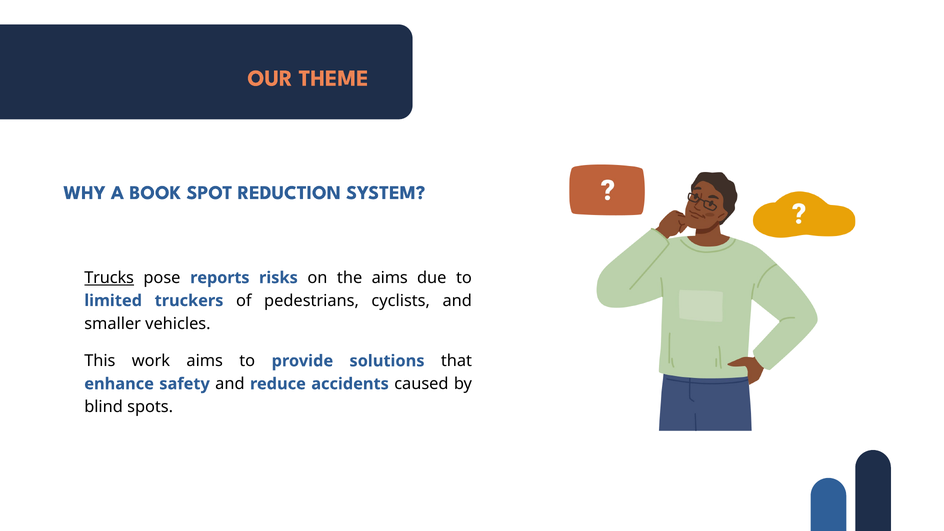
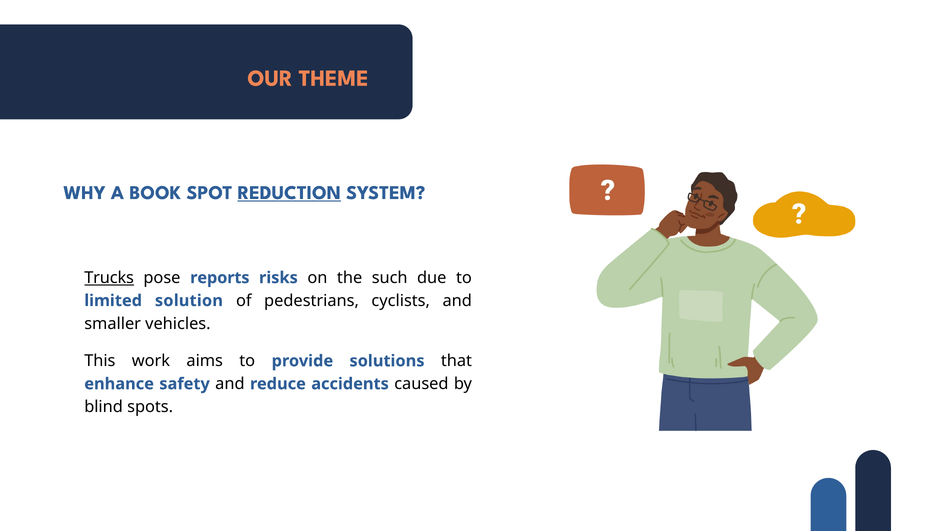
REDUCTION underline: none -> present
the aims: aims -> such
truckers: truckers -> solution
